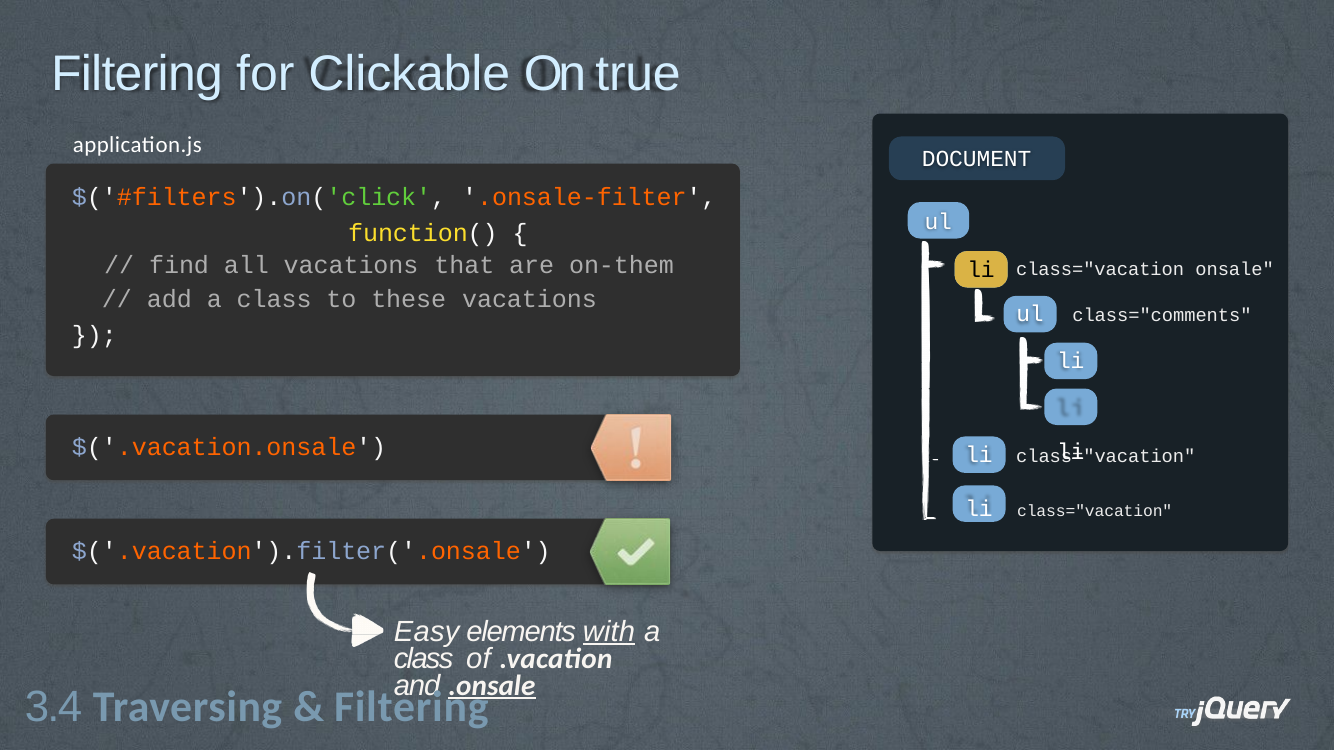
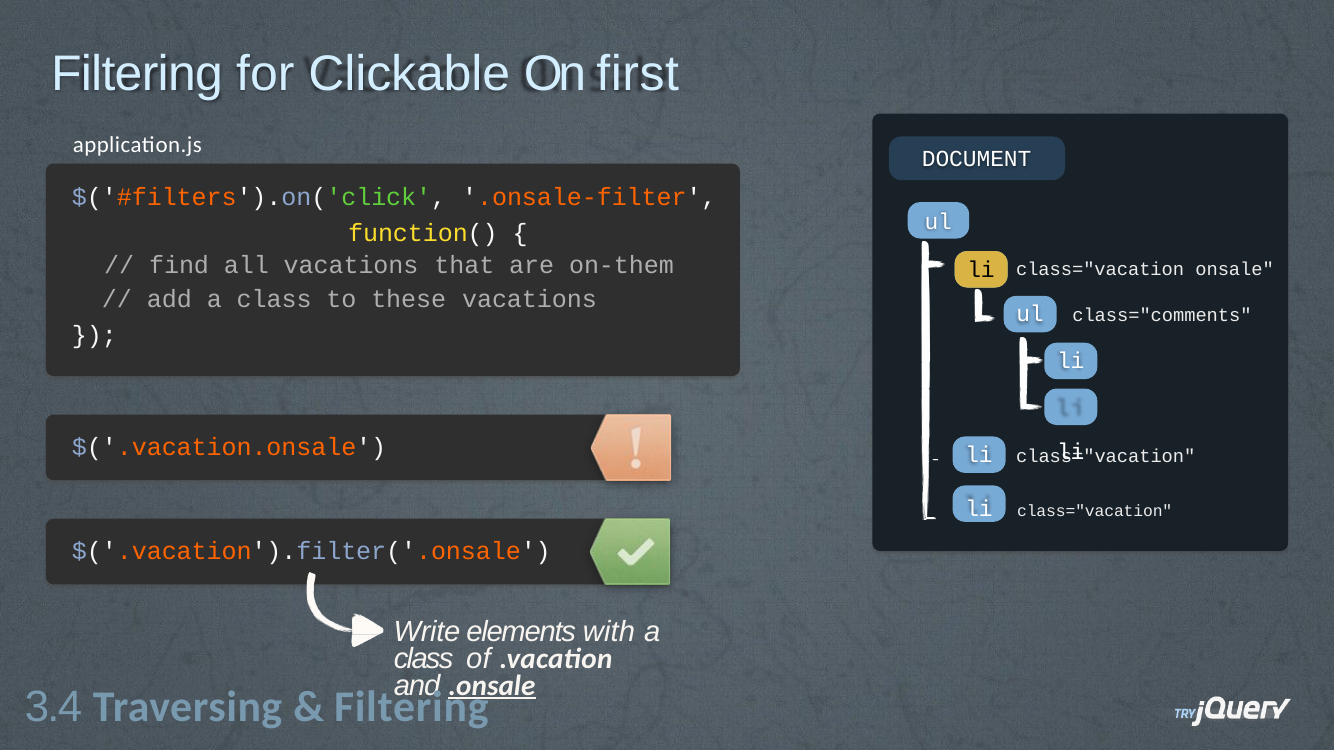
true: true -> first
Easy: Easy -> Write
with underline: present -> none
